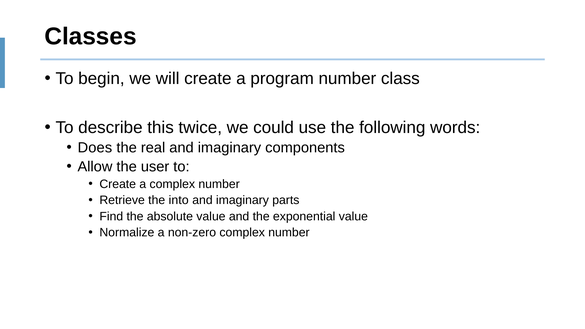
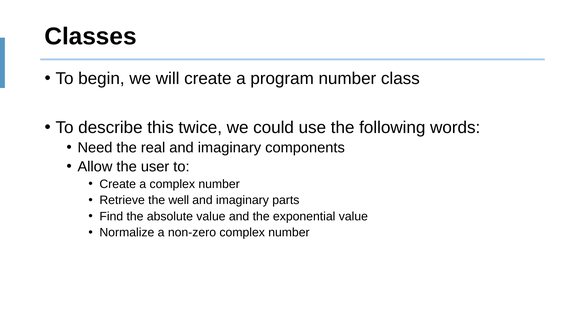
Does: Does -> Need
into: into -> well
